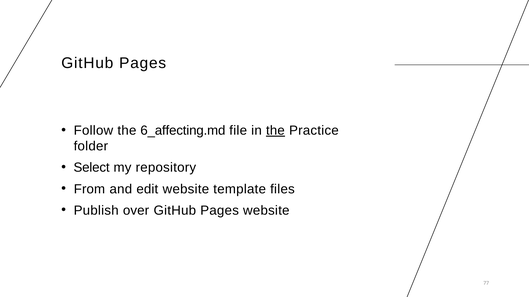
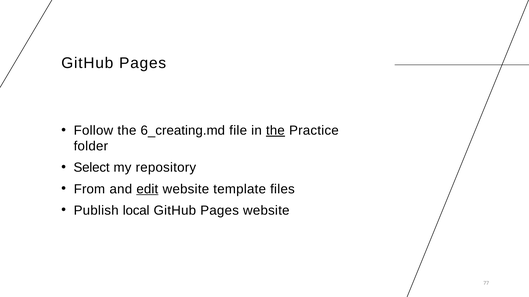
6_affecting.md: 6_affecting.md -> 6_creating.md
edit underline: none -> present
over: over -> local
